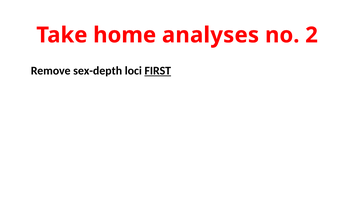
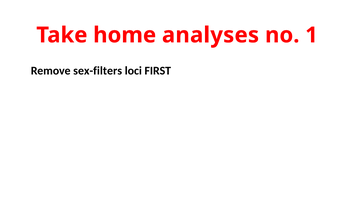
2: 2 -> 1
sex-depth: sex-depth -> sex-filters
FIRST underline: present -> none
